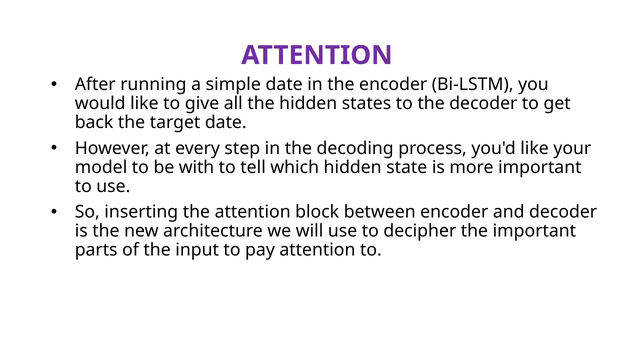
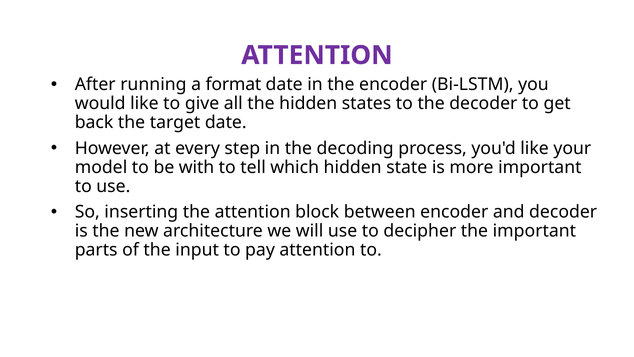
simple: simple -> format
